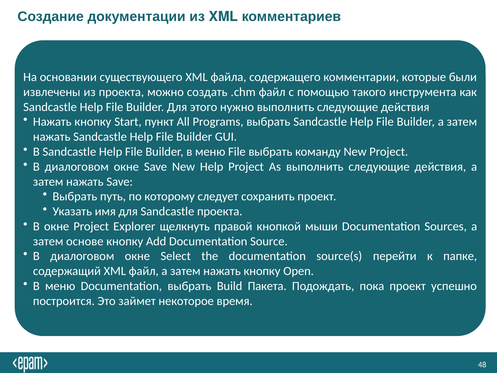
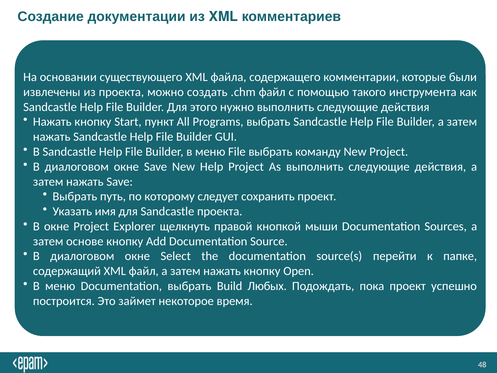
Пакета: Пакета -> Любых
